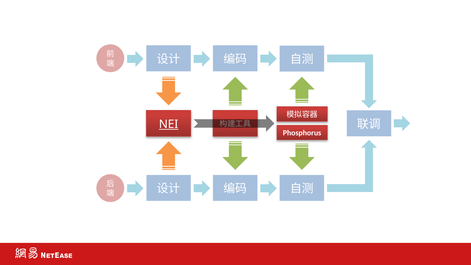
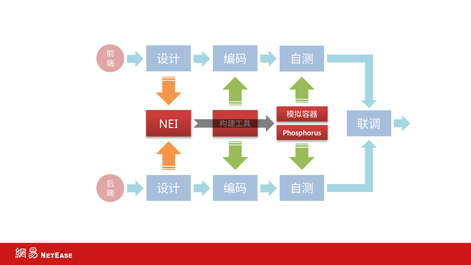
NEI underline: present -> none
